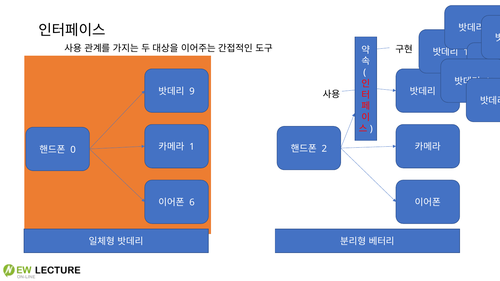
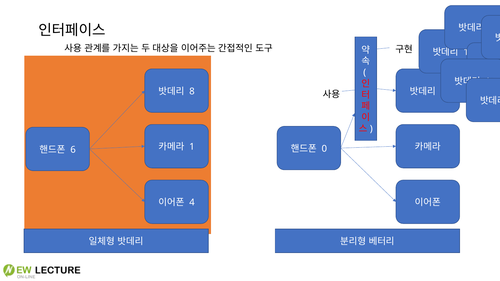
9: 9 -> 8
2: 2 -> 0
0: 0 -> 6
6: 6 -> 4
